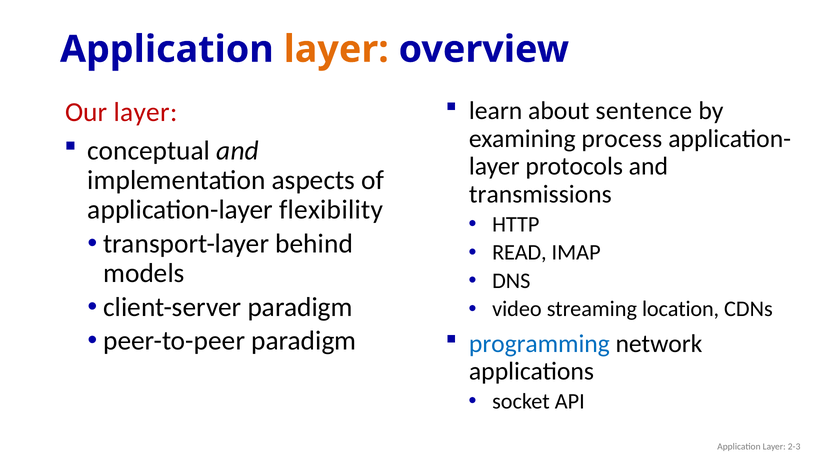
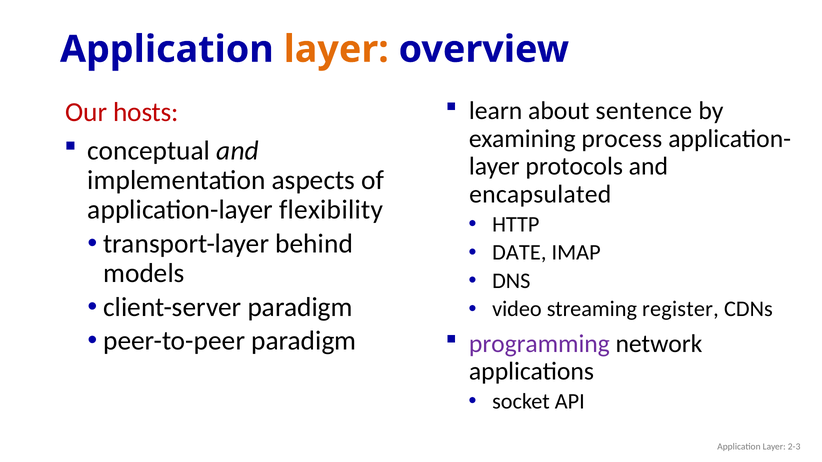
Our layer: layer -> hosts
transmissions: transmissions -> encapsulated
READ: READ -> DATE
location: location -> register
programming colour: blue -> purple
